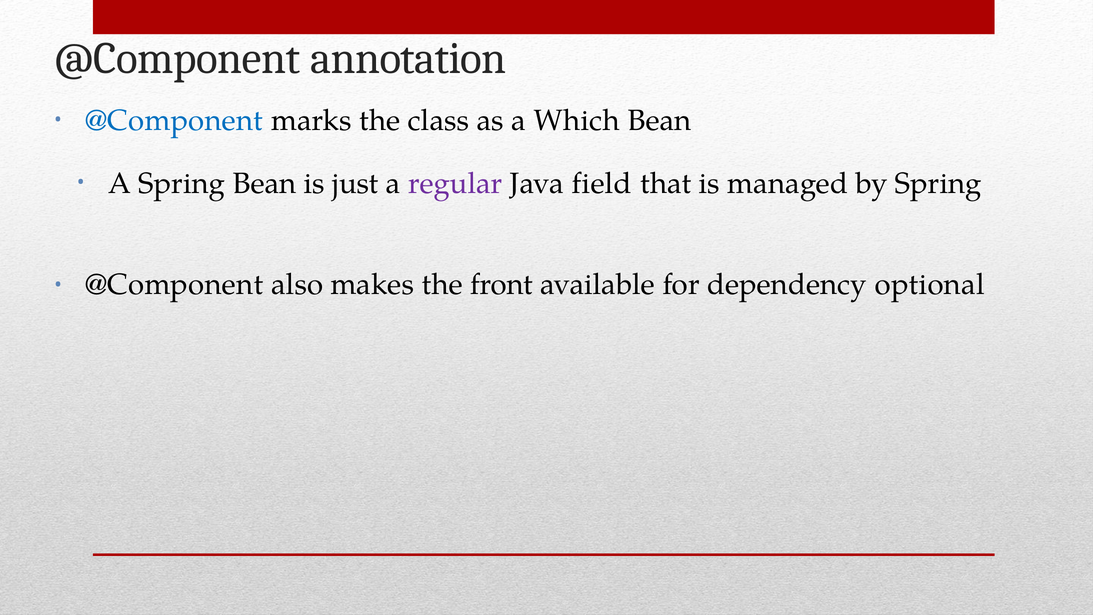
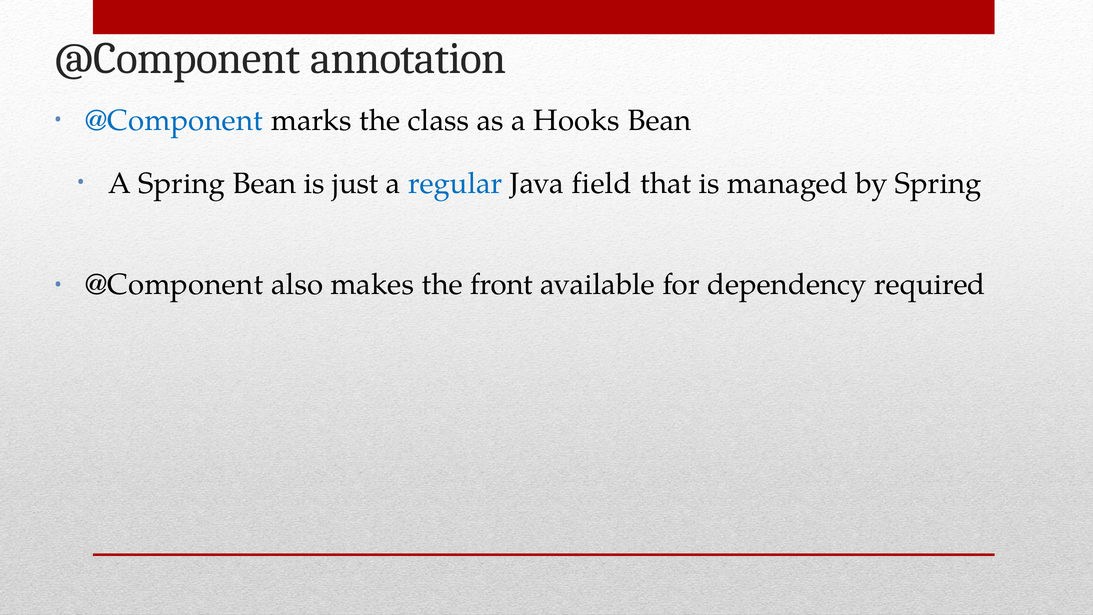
Which: Which -> Hooks
regular colour: purple -> blue
optional: optional -> required
